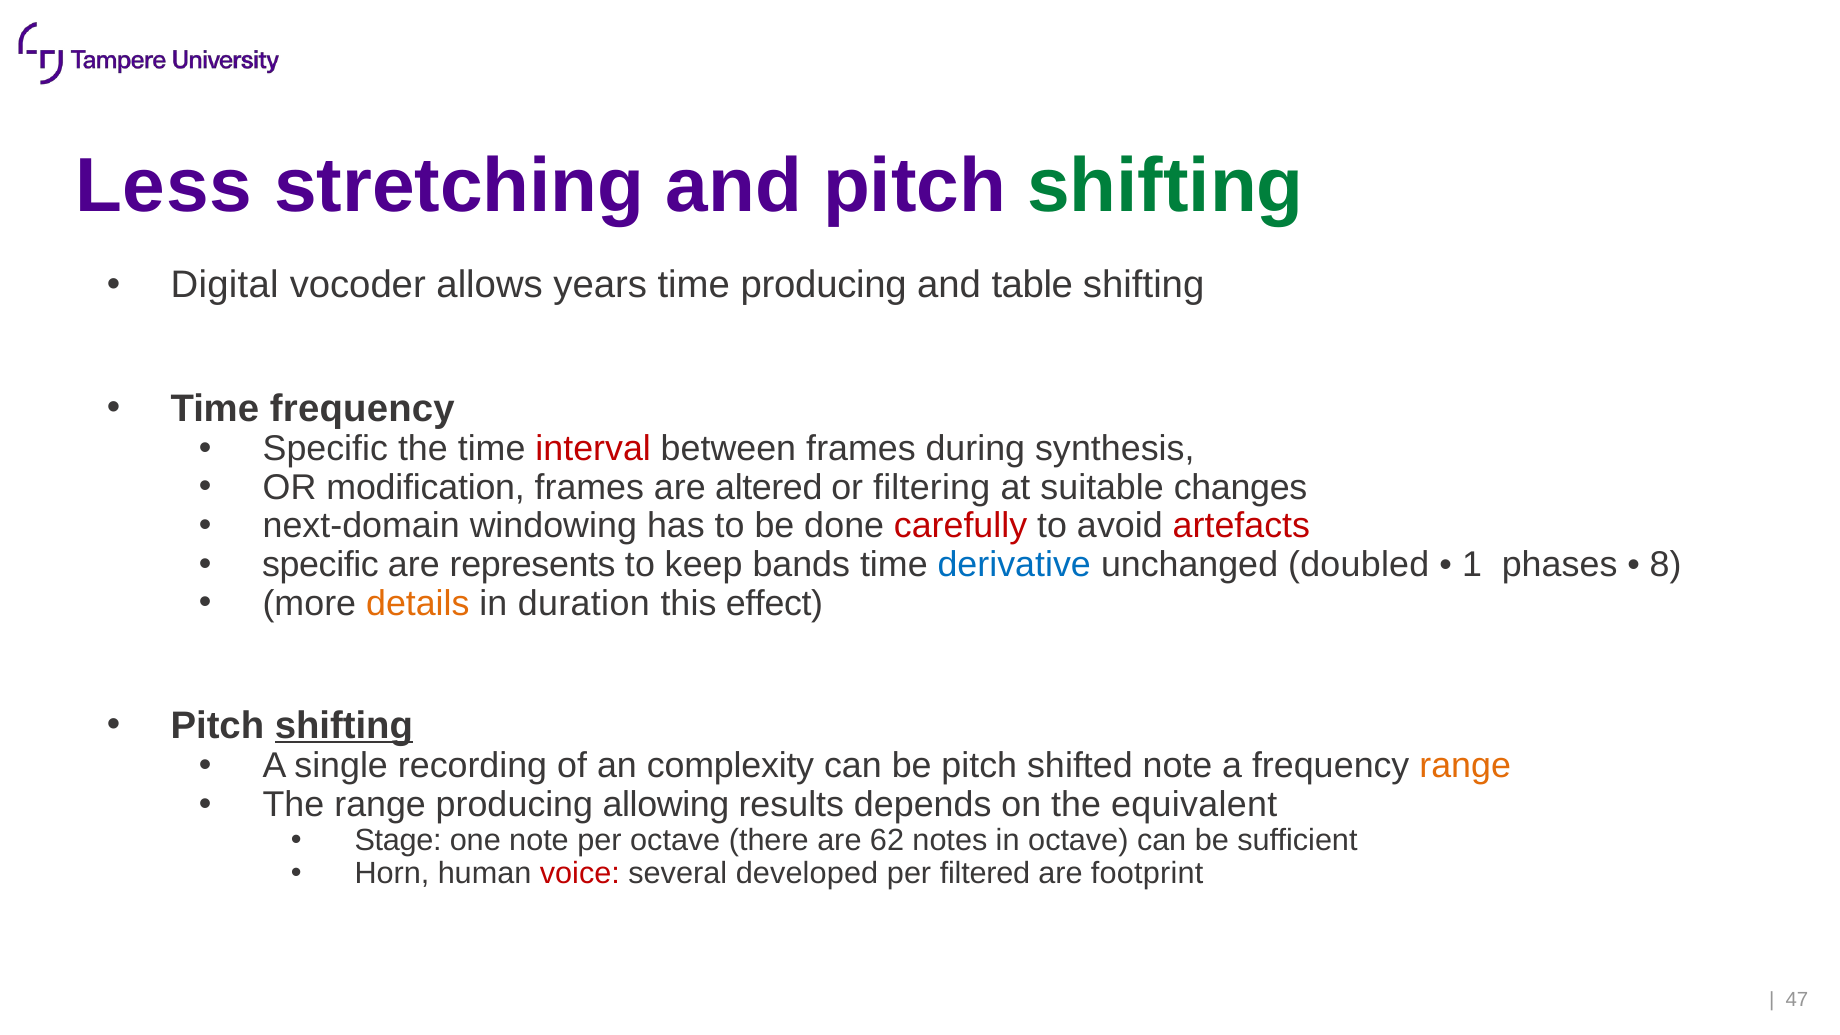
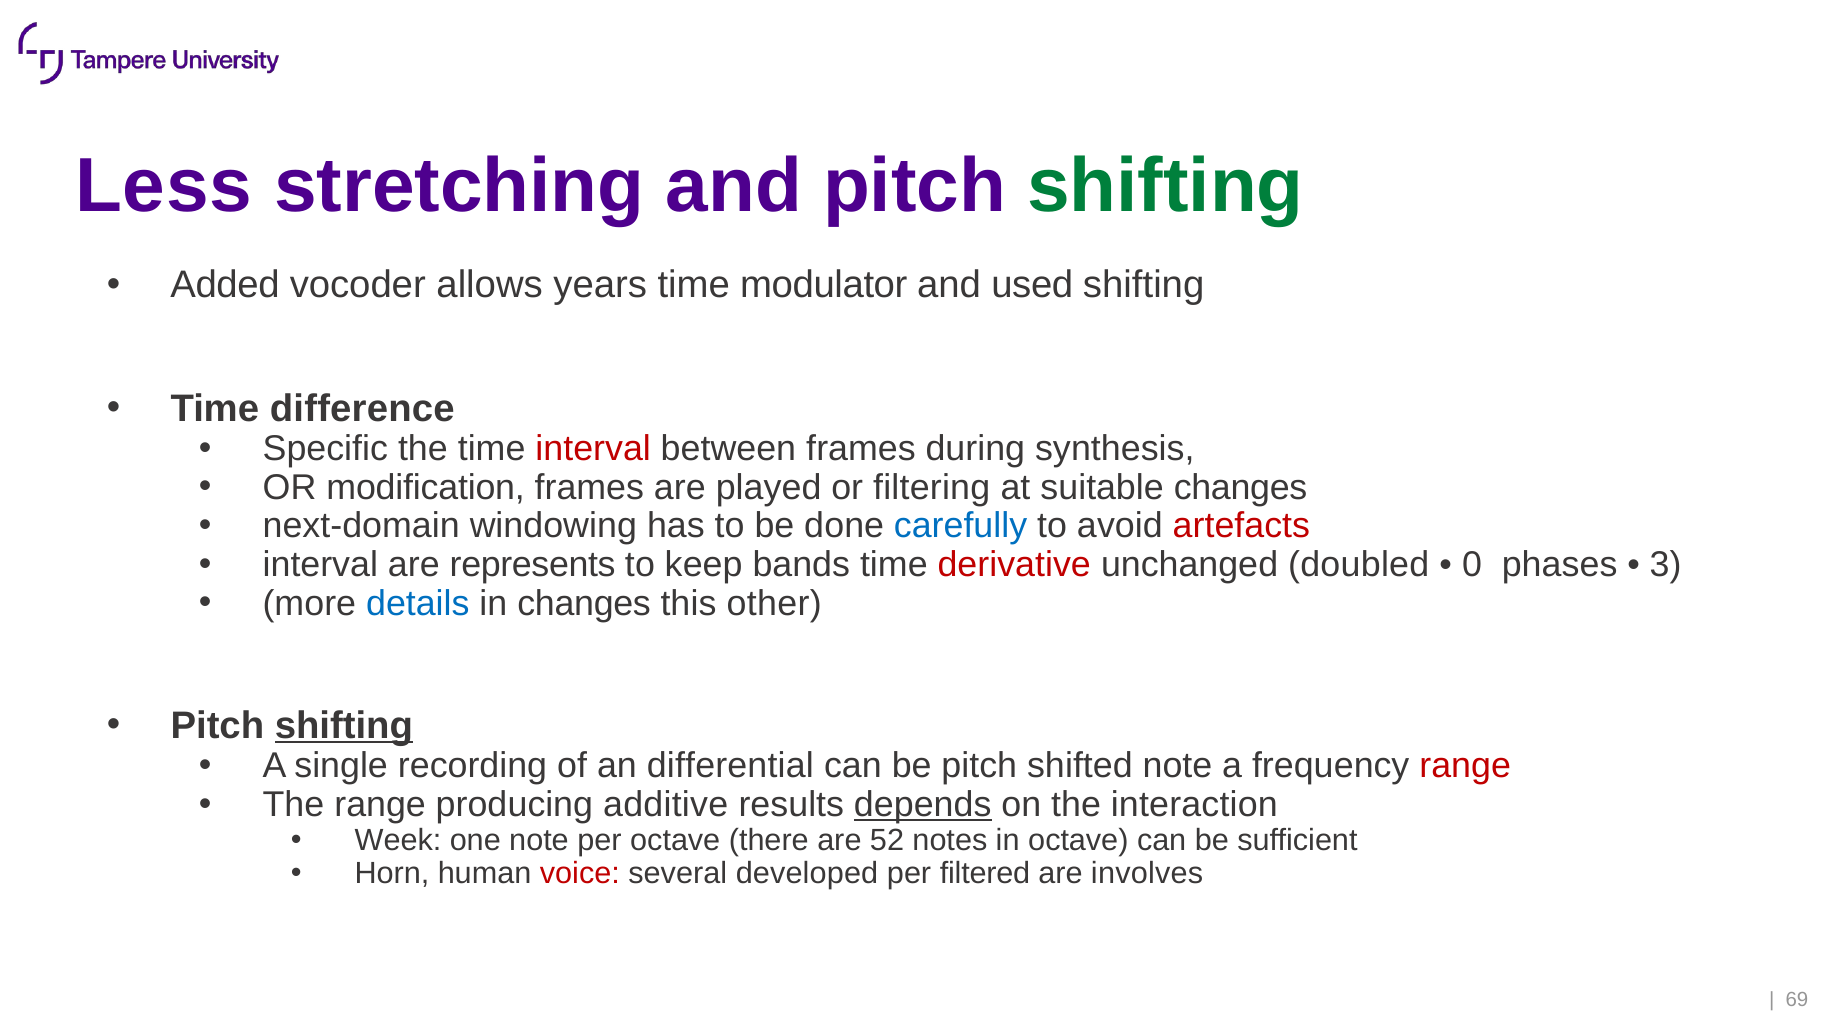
Digital: Digital -> Added
time producing: producing -> modulator
table: table -> used
Time frequency: frequency -> difference
altered: altered -> played
carefully colour: red -> blue
specific at (320, 565): specific -> interval
derivative colour: blue -> red
1: 1 -> 0
8: 8 -> 3
details colour: orange -> blue
in duration: duration -> changes
effect: effect -> other
complexity: complexity -> differential
range at (1465, 766) colour: orange -> red
allowing: allowing -> additive
depends underline: none -> present
equivalent: equivalent -> interaction
Stage: Stage -> Week
62: 62 -> 52
footprint: footprint -> involves
47: 47 -> 69
